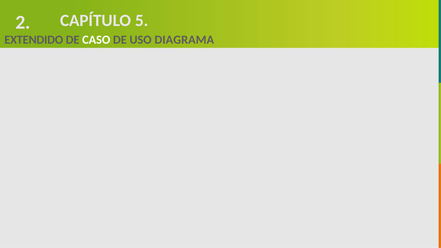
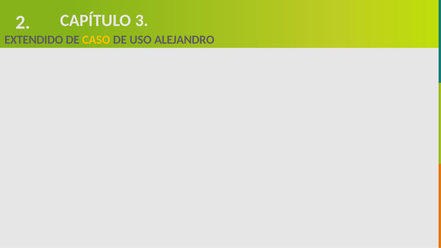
5: 5 -> 3
CASO colour: white -> yellow
DIAGRAMA: DIAGRAMA -> ALEJANDRO
